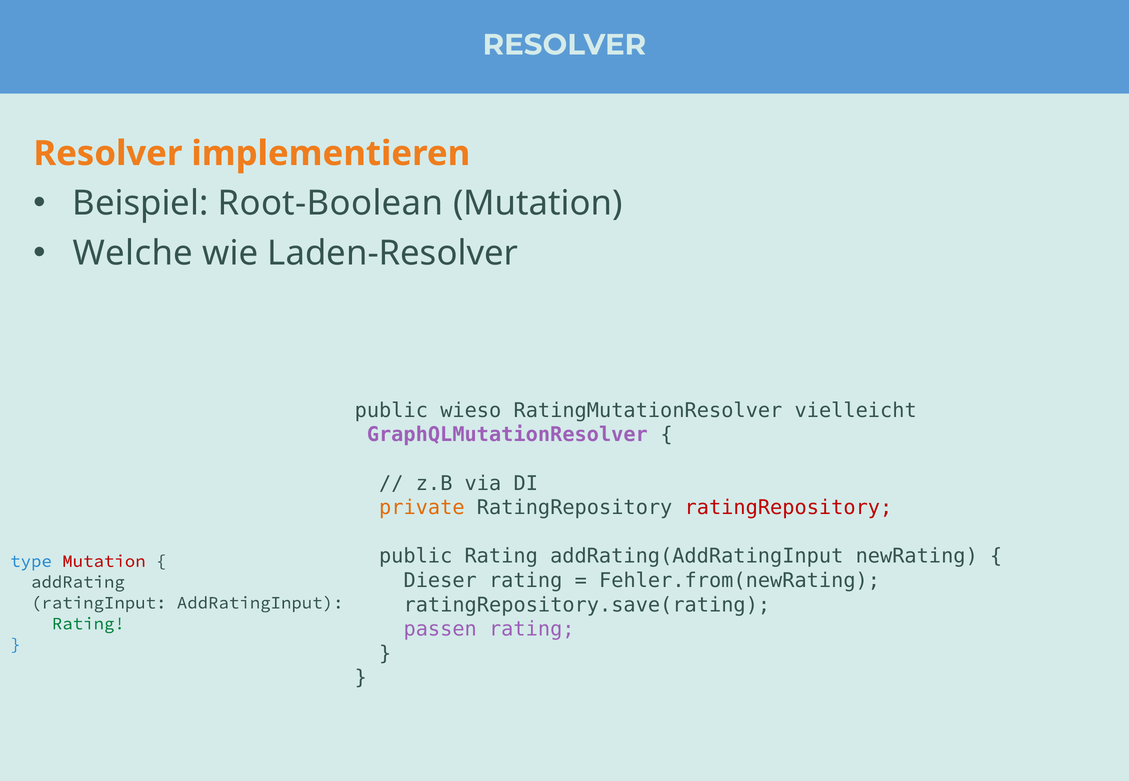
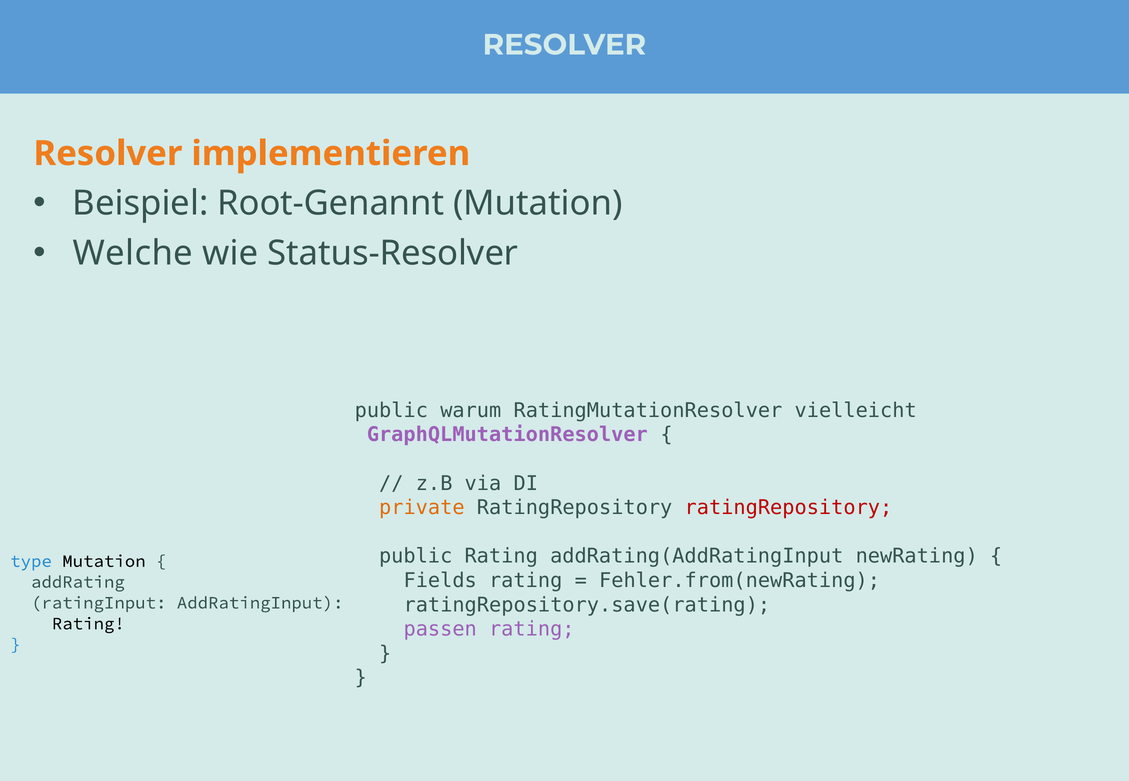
Root-Boolean: Root-Boolean -> Root-Genannt
Laden-Resolver: Laden-Resolver -> Status-Resolver
wieso: wieso -> warum
Mutation at (104, 562) colour: red -> black
Dieser: Dieser -> Fields
Rating at (88, 624) colour: green -> black
